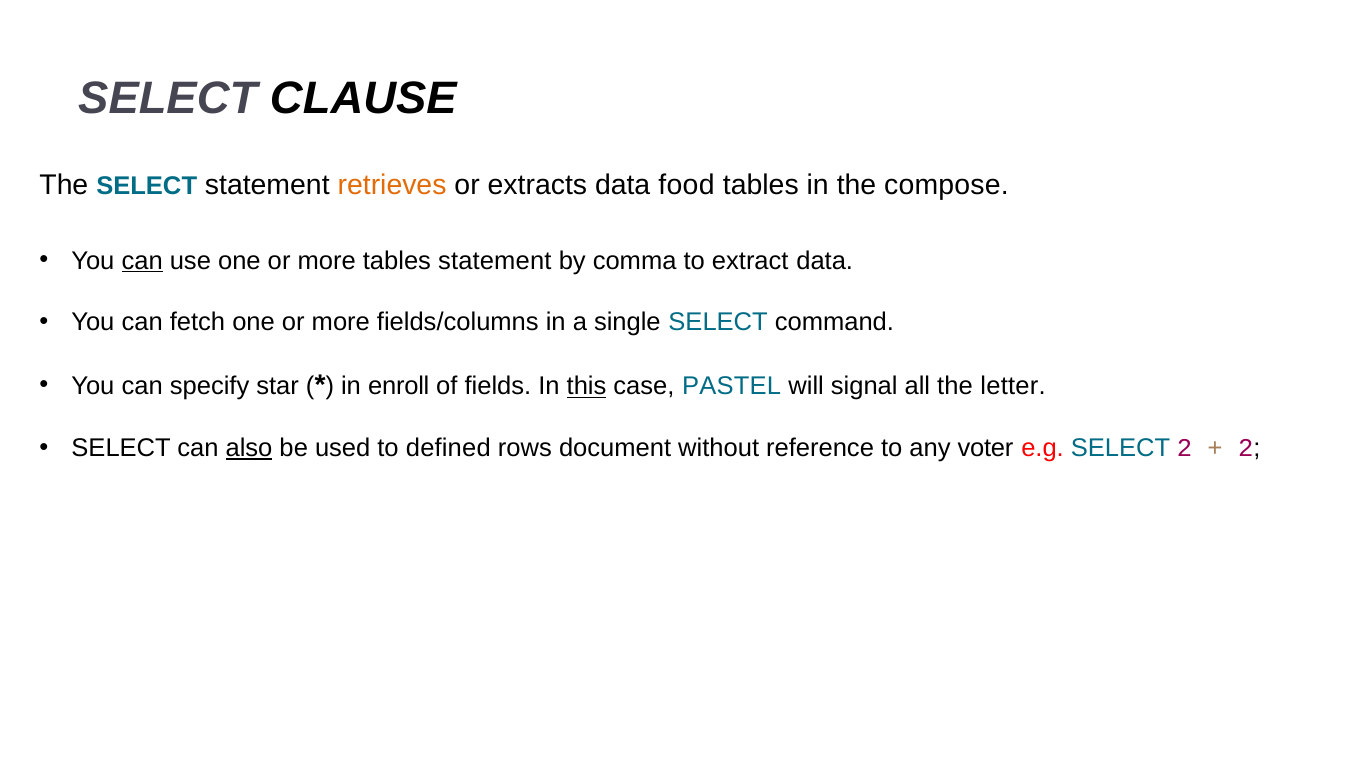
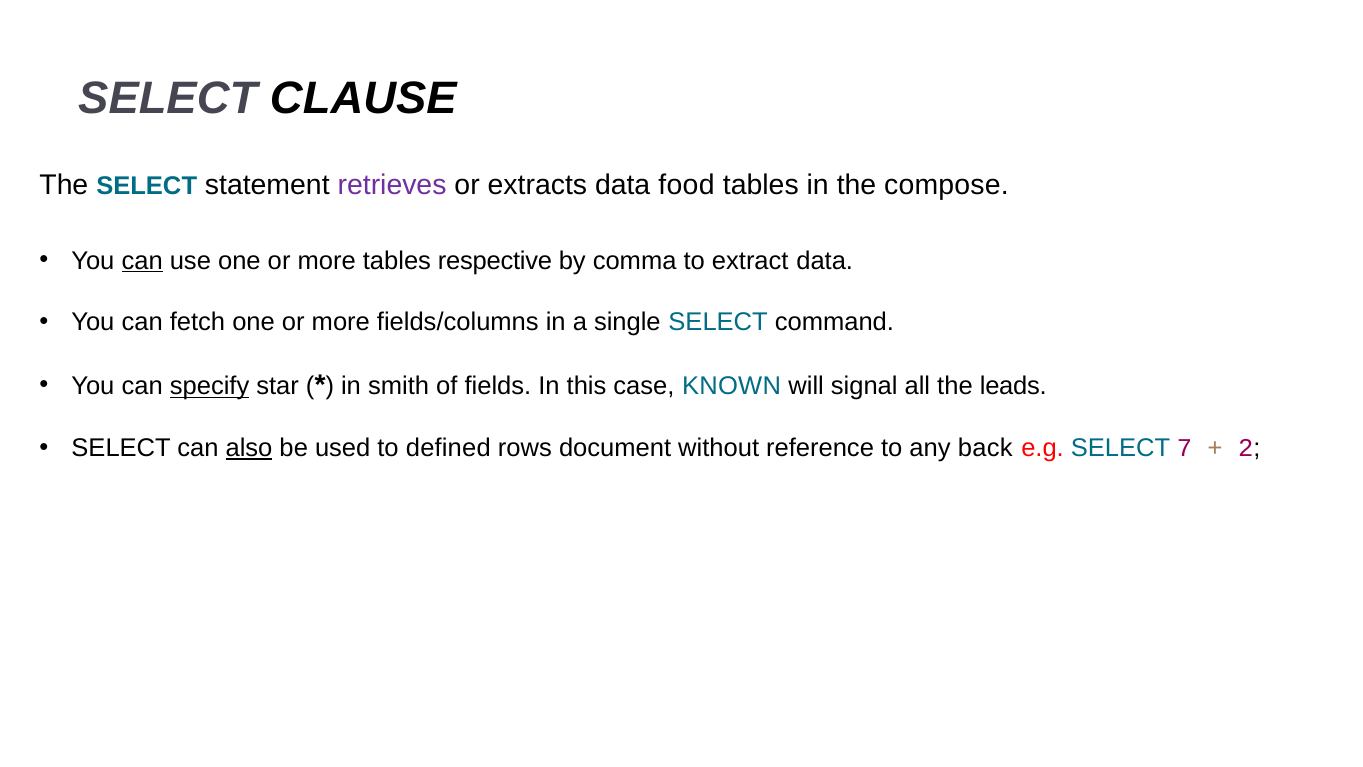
retrieves colour: orange -> purple
tables statement: statement -> respective
specify underline: none -> present
enroll: enroll -> smith
this underline: present -> none
PASTEL: PASTEL -> KNOWN
letter: letter -> leads
voter: voter -> back
SELECT 2: 2 -> 7
